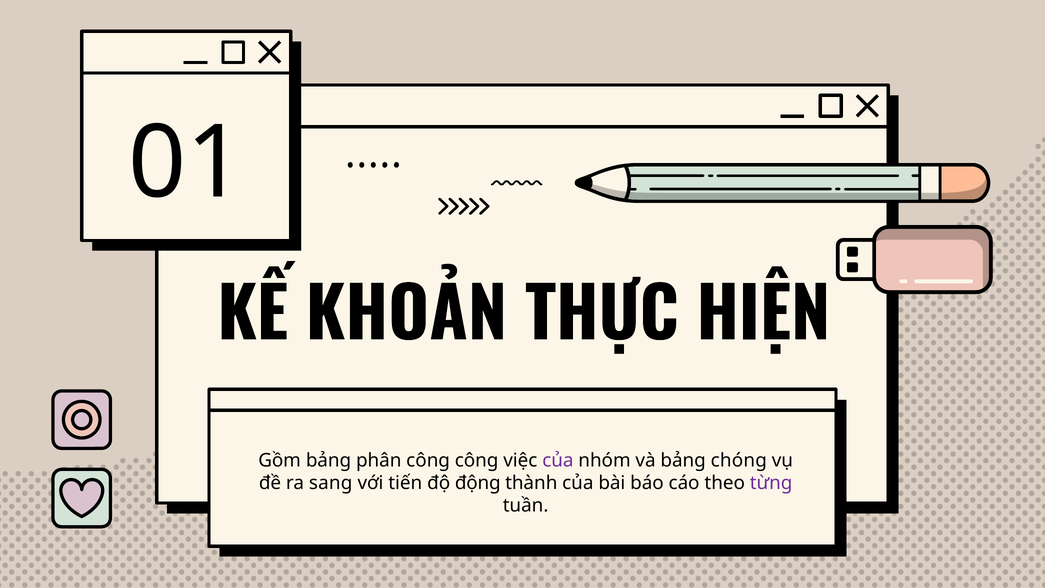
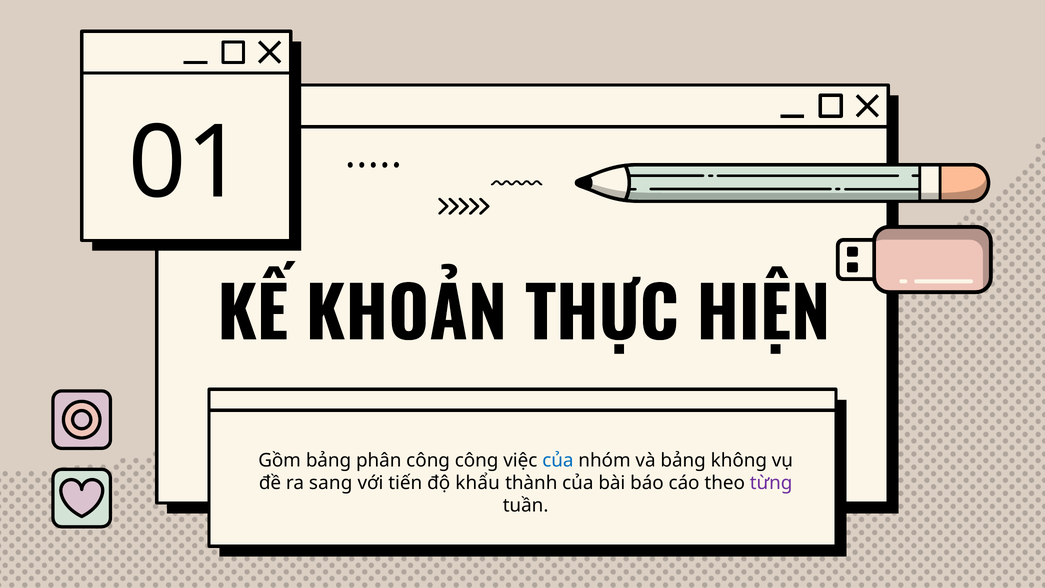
của at (558, 460) colour: purple -> blue
chóng: chóng -> không
động: động -> khẩu
